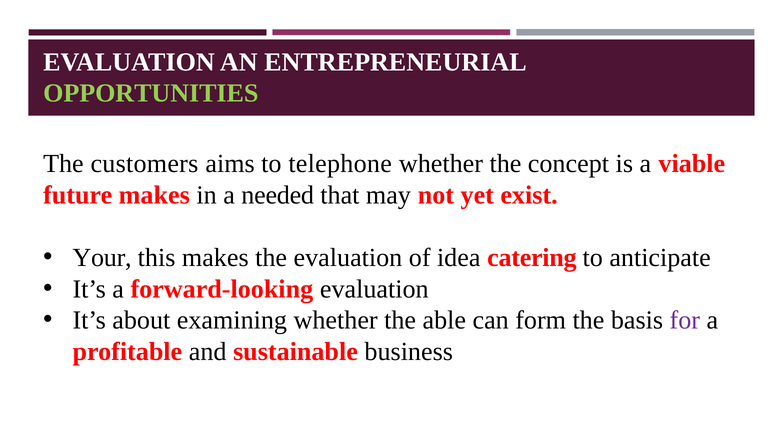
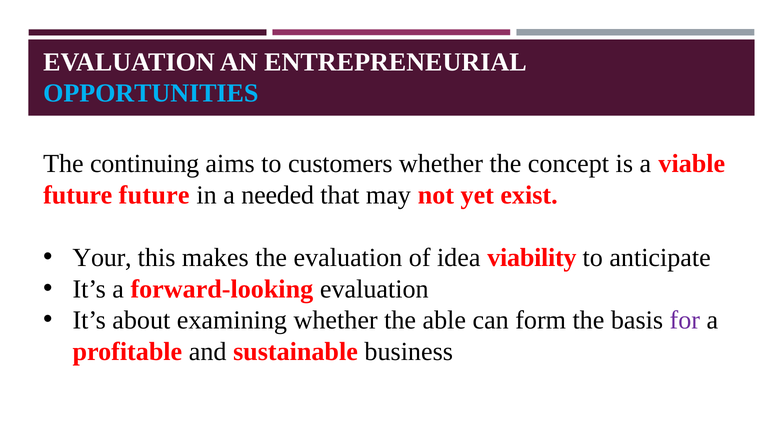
OPPORTUNITIES colour: light green -> light blue
customers: customers -> continuing
telephone: telephone -> customers
future makes: makes -> future
catering: catering -> viability
